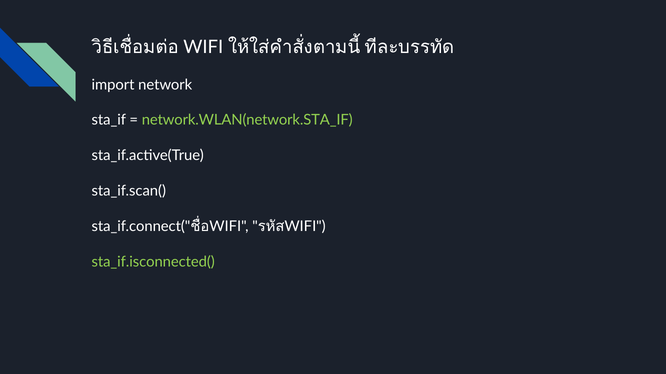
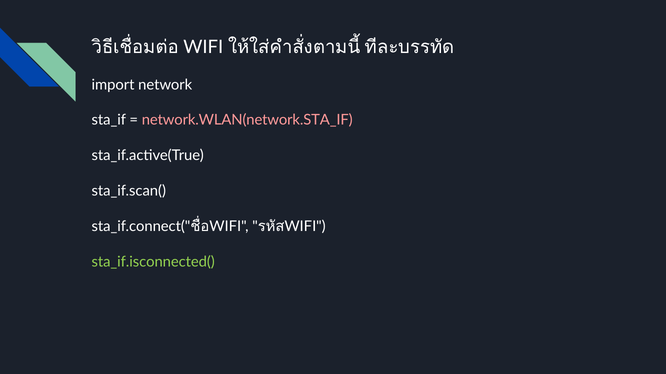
network.WLAN(network.STA_IF colour: light green -> pink
